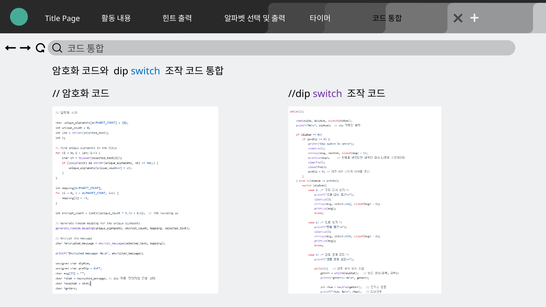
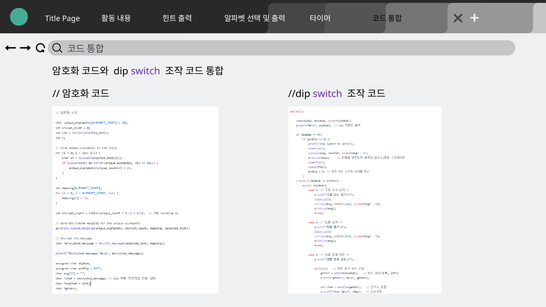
switch at (146, 71) colour: blue -> purple
